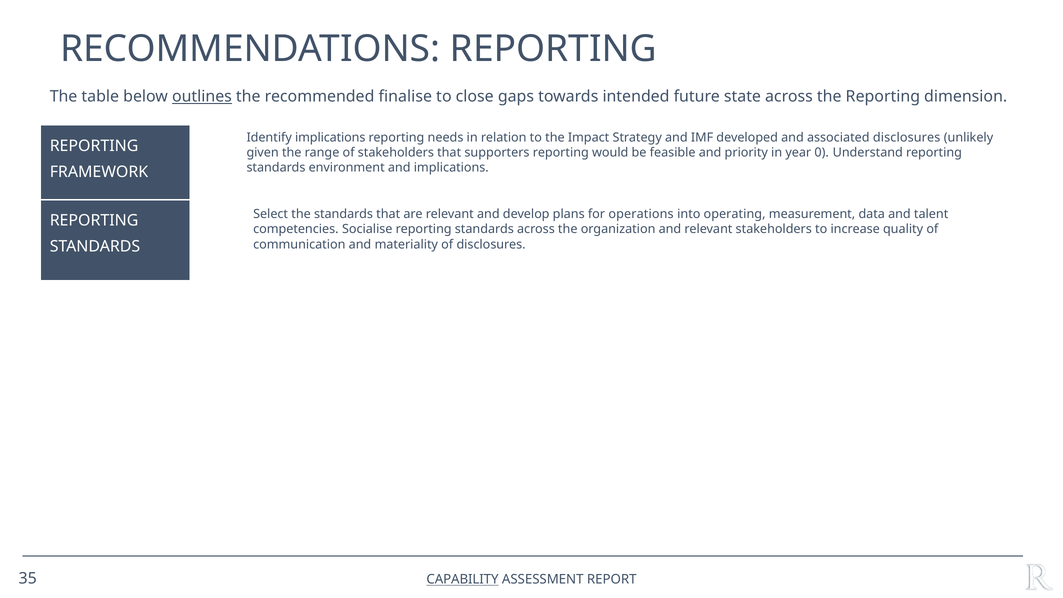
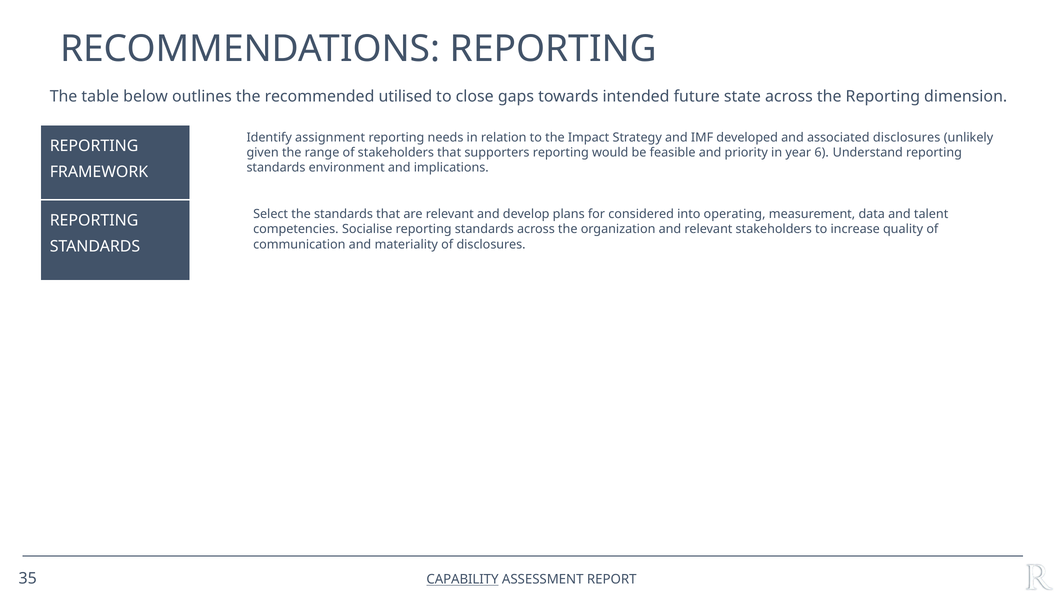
outlines underline: present -> none
finalise: finalise -> utilised
Identify implications: implications -> assignment
0: 0 -> 6
operations: operations -> considered
